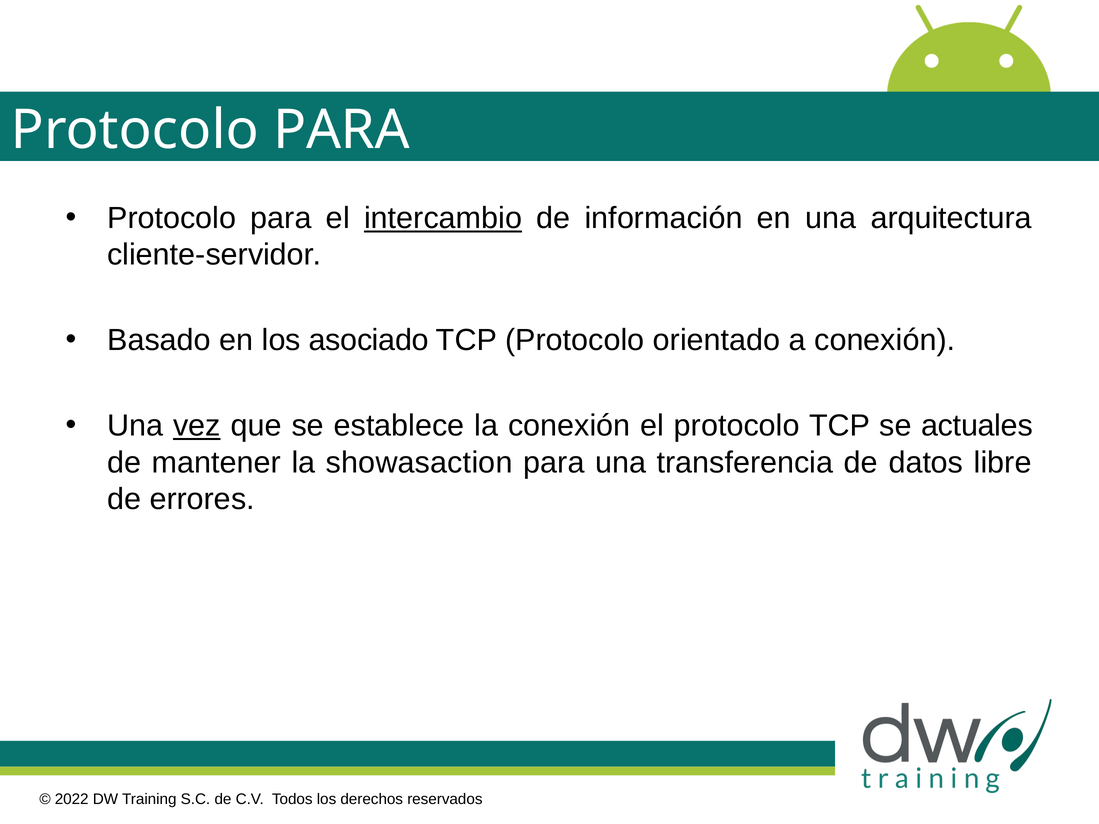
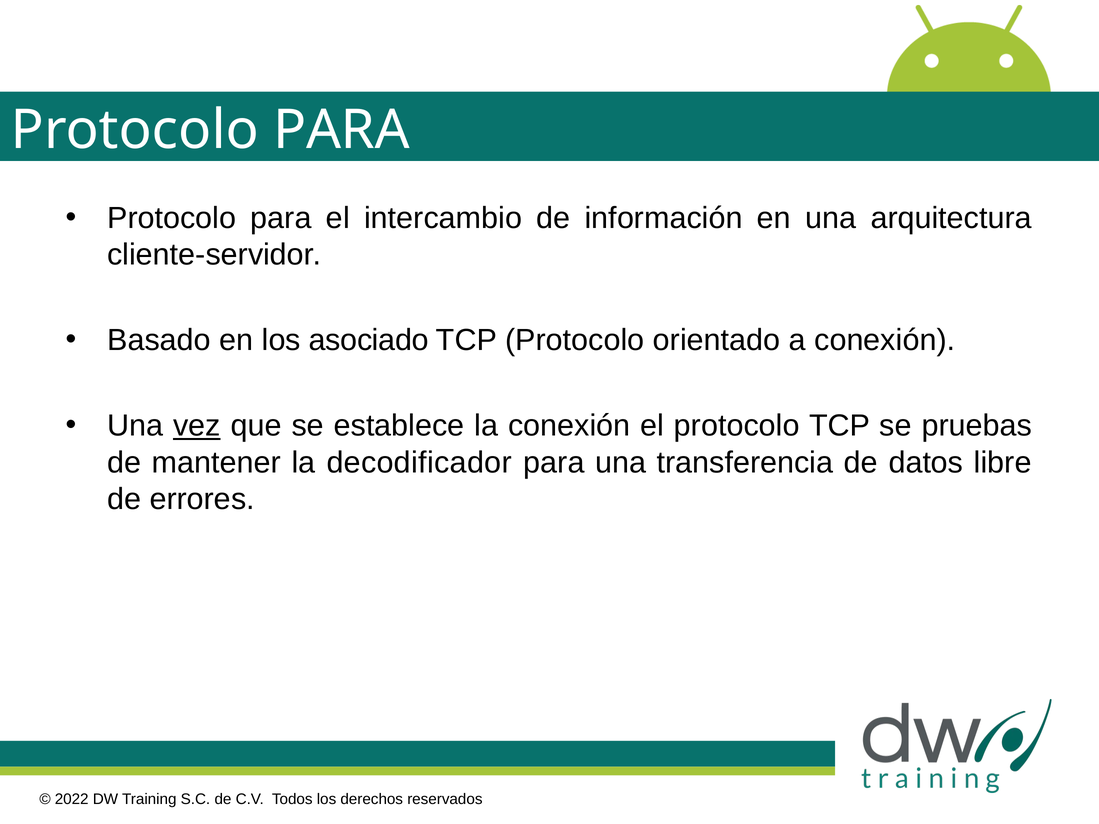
intercambio underline: present -> none
actuales: actuales -> pruebas
showasaction: showasaction -> decodificador
